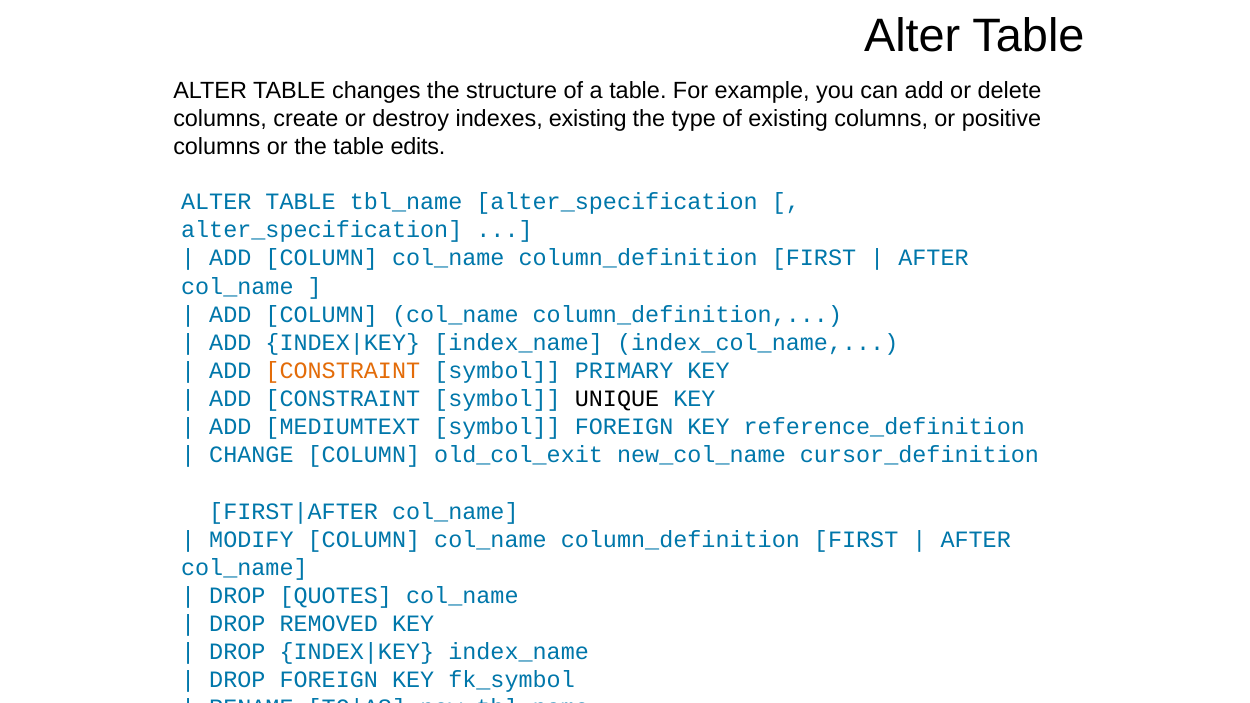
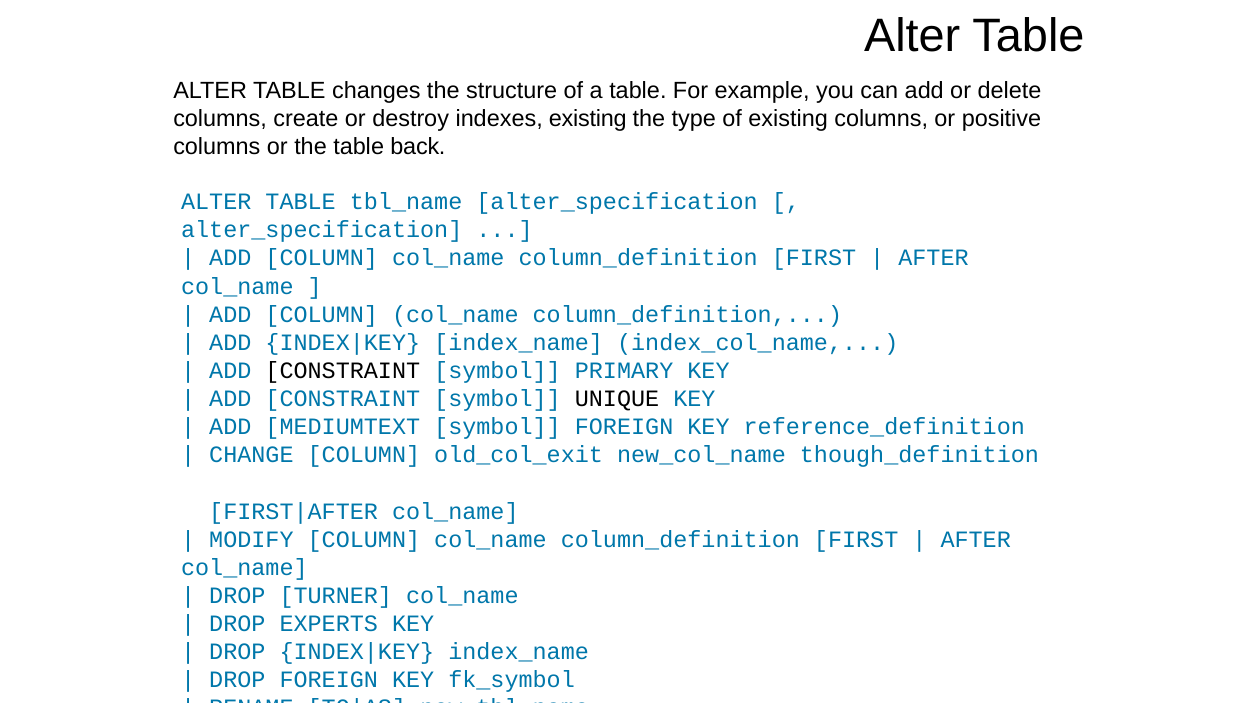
edits: edits -> back
CONSTRAINT at (343, 371) colour: orange -> black
cursor_definition: cursor_definition -> though_definition
QUOTES: QUOTES -> TURNER
REMOVED: REMOVED -> EXPERTS
